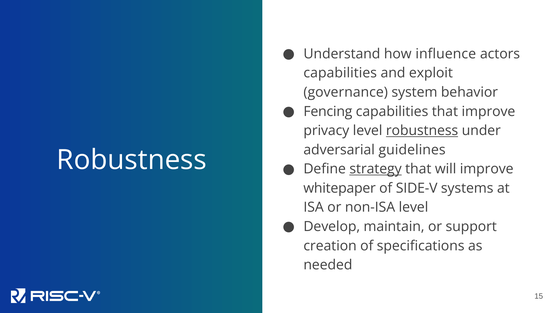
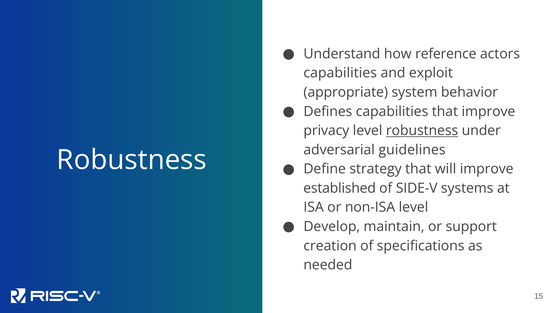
influence: influence -> reference
governance: governance -> appropriate
Fencing: Fencing -> Defines
strategy underline: present -> none
whitepaper: whitepaper -> established
